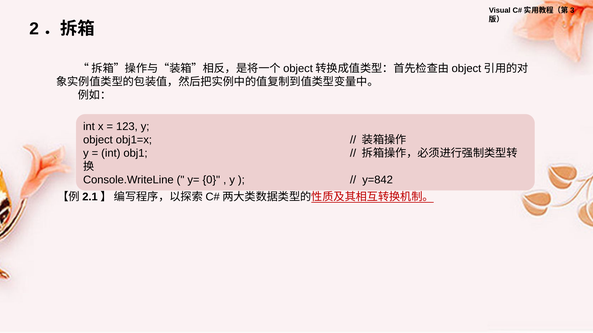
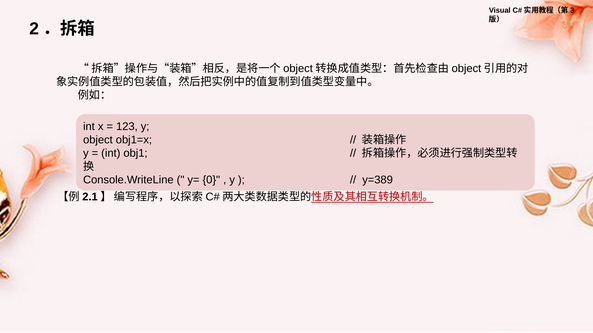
y=842: y=842 -> y=389
